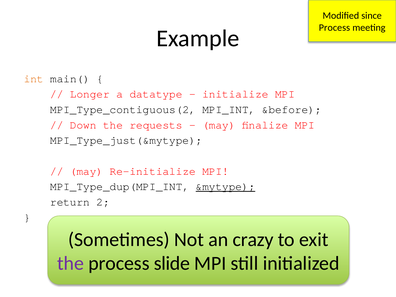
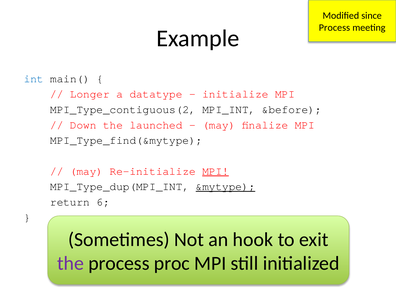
int colour: orange -> blue
requests: requests -> launched
MPI_Type_just(&mytype: MPI_Type_just(&mytype -> MPI_Type_find(&mytype
MPI at (216, 171) underline: none -> present
2: 2 -> 6
crazy: crazy -> hook
slide: slide -> proc
